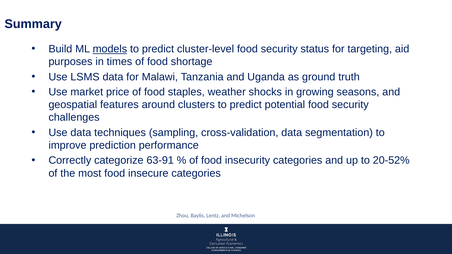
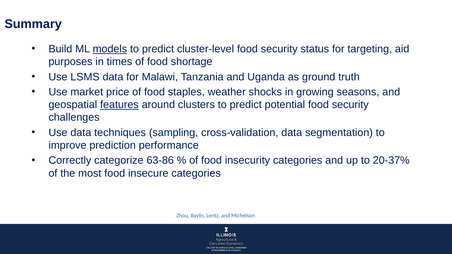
features underline: none -> present
63-91: 63-91 -> 63-86
20-52%: 20-52% -> 20-37%
